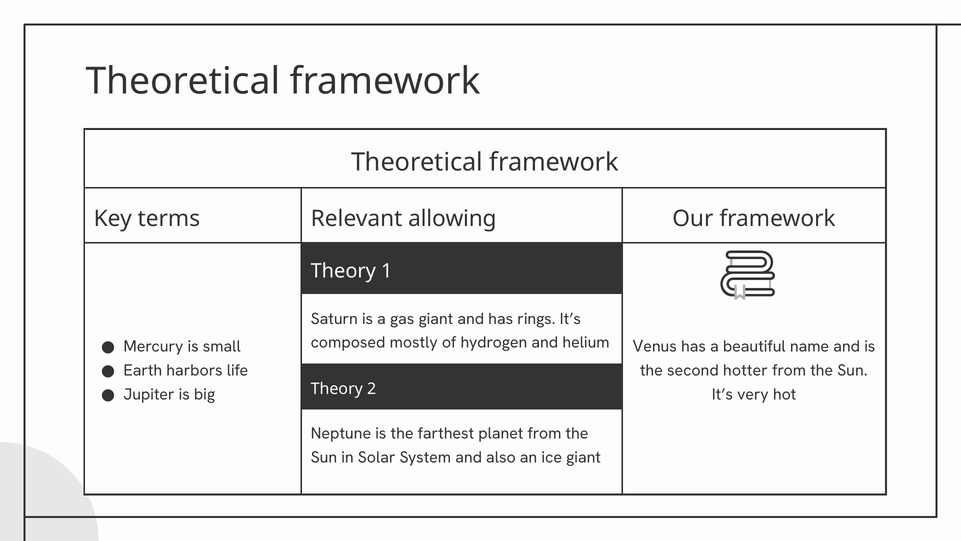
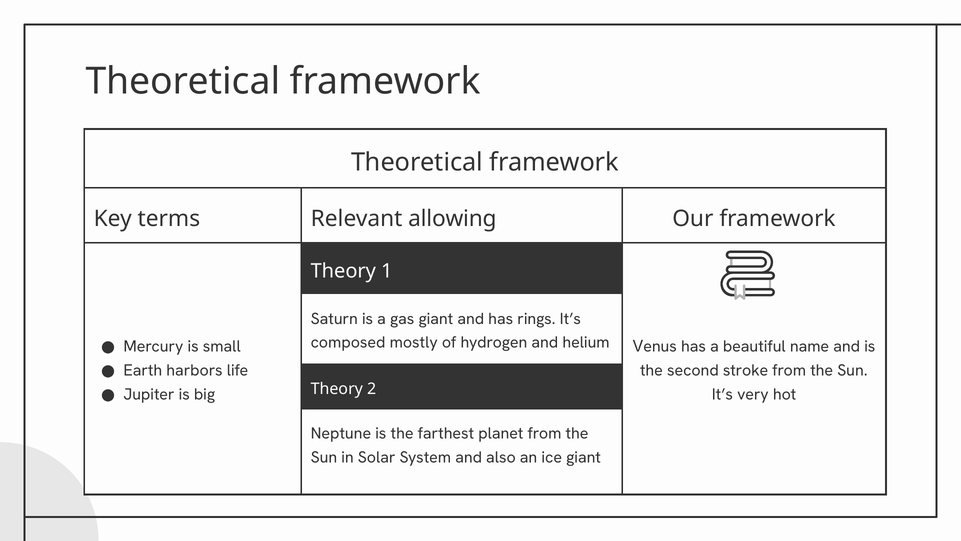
hotter: hotter -> stroke
